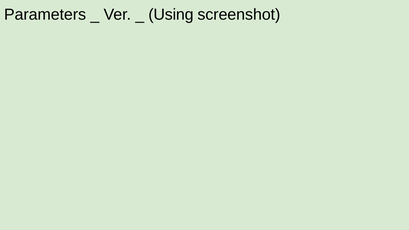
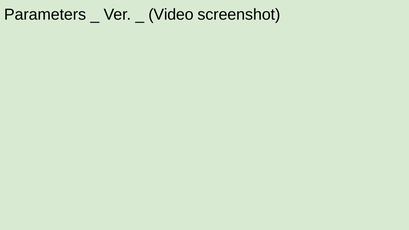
Using: Using -> Video
